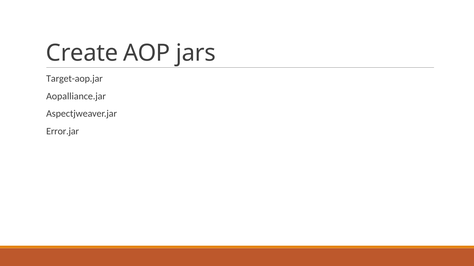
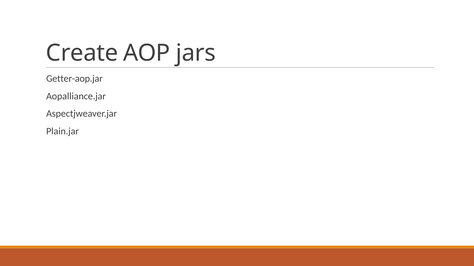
Target-aop.jar: Target-aop.jar -> Getter-aop.jar
Error.jar: Error.jar -> Plain.jar
